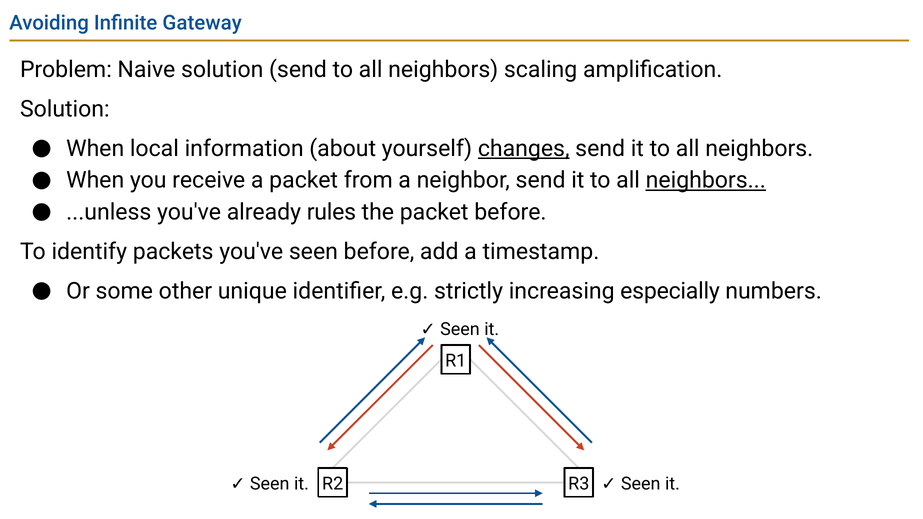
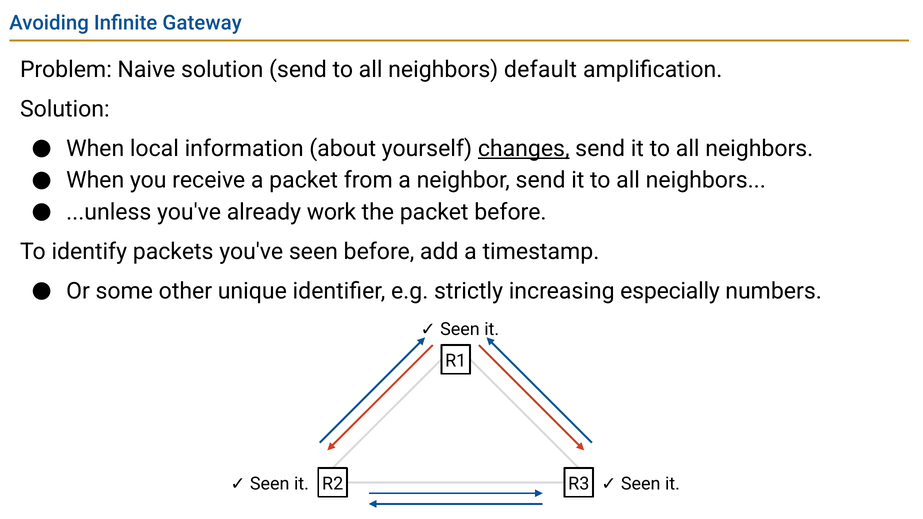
scaling: scaling -> default
neighbors at (706, 180) underline: present -> none
rules: rules -> work
